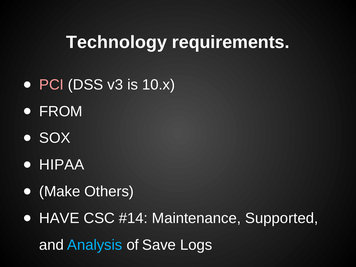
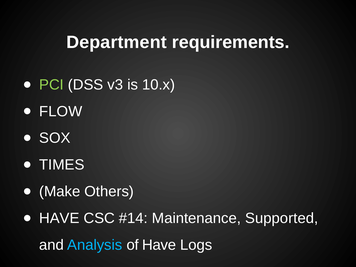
Technology: Technology -> Department
PCI colour: pink -> light green
FROM: FROM -> FLOW
HIPAA: HIPAA -> TIMES
of Save: Save -> Have
